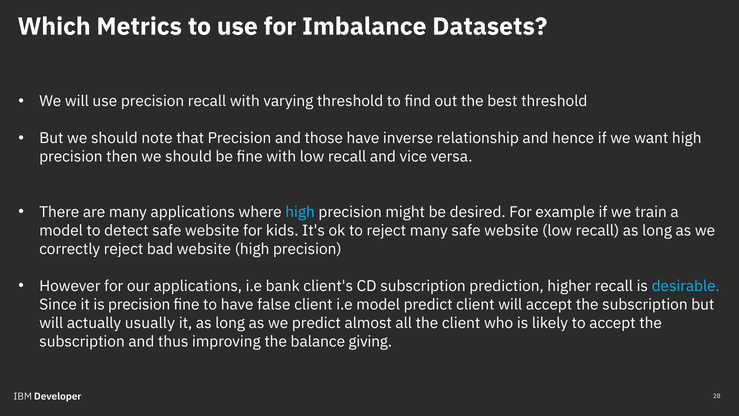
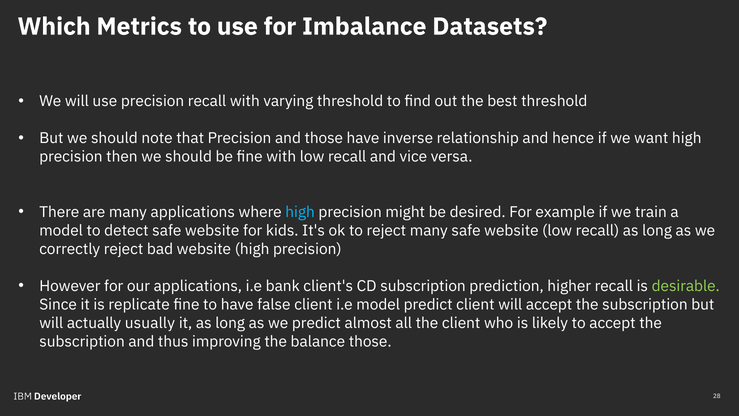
desirable colour: light blue -> light green
is precision: precision -> replicate
balance giving: giving -> those
